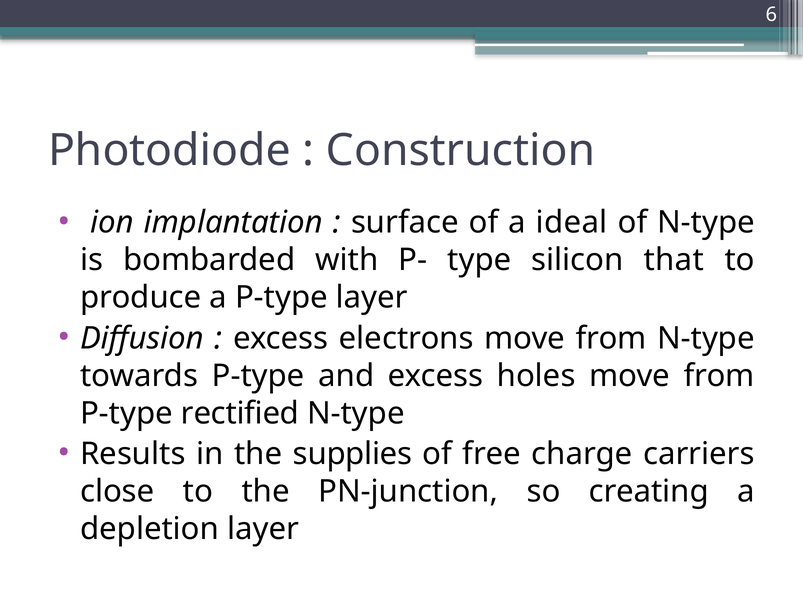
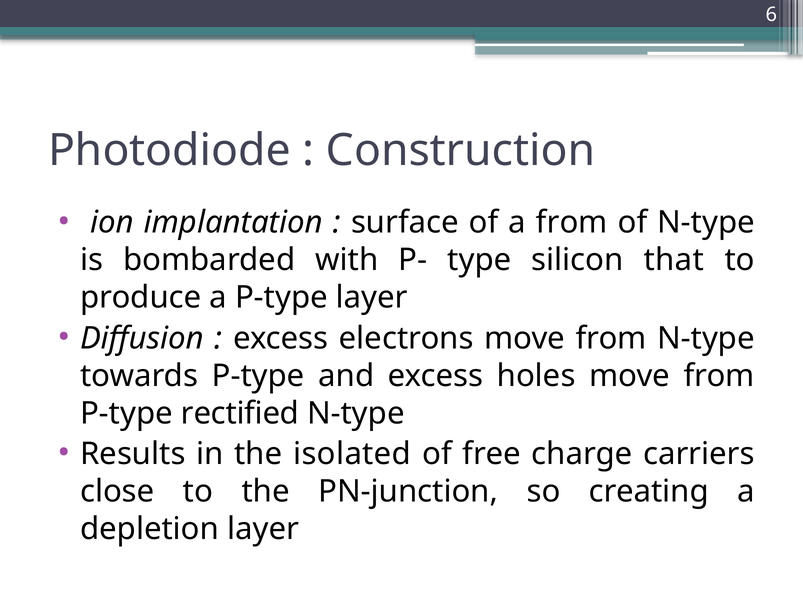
a ideal: ideal -> from
supplies: supplies -> isolated
